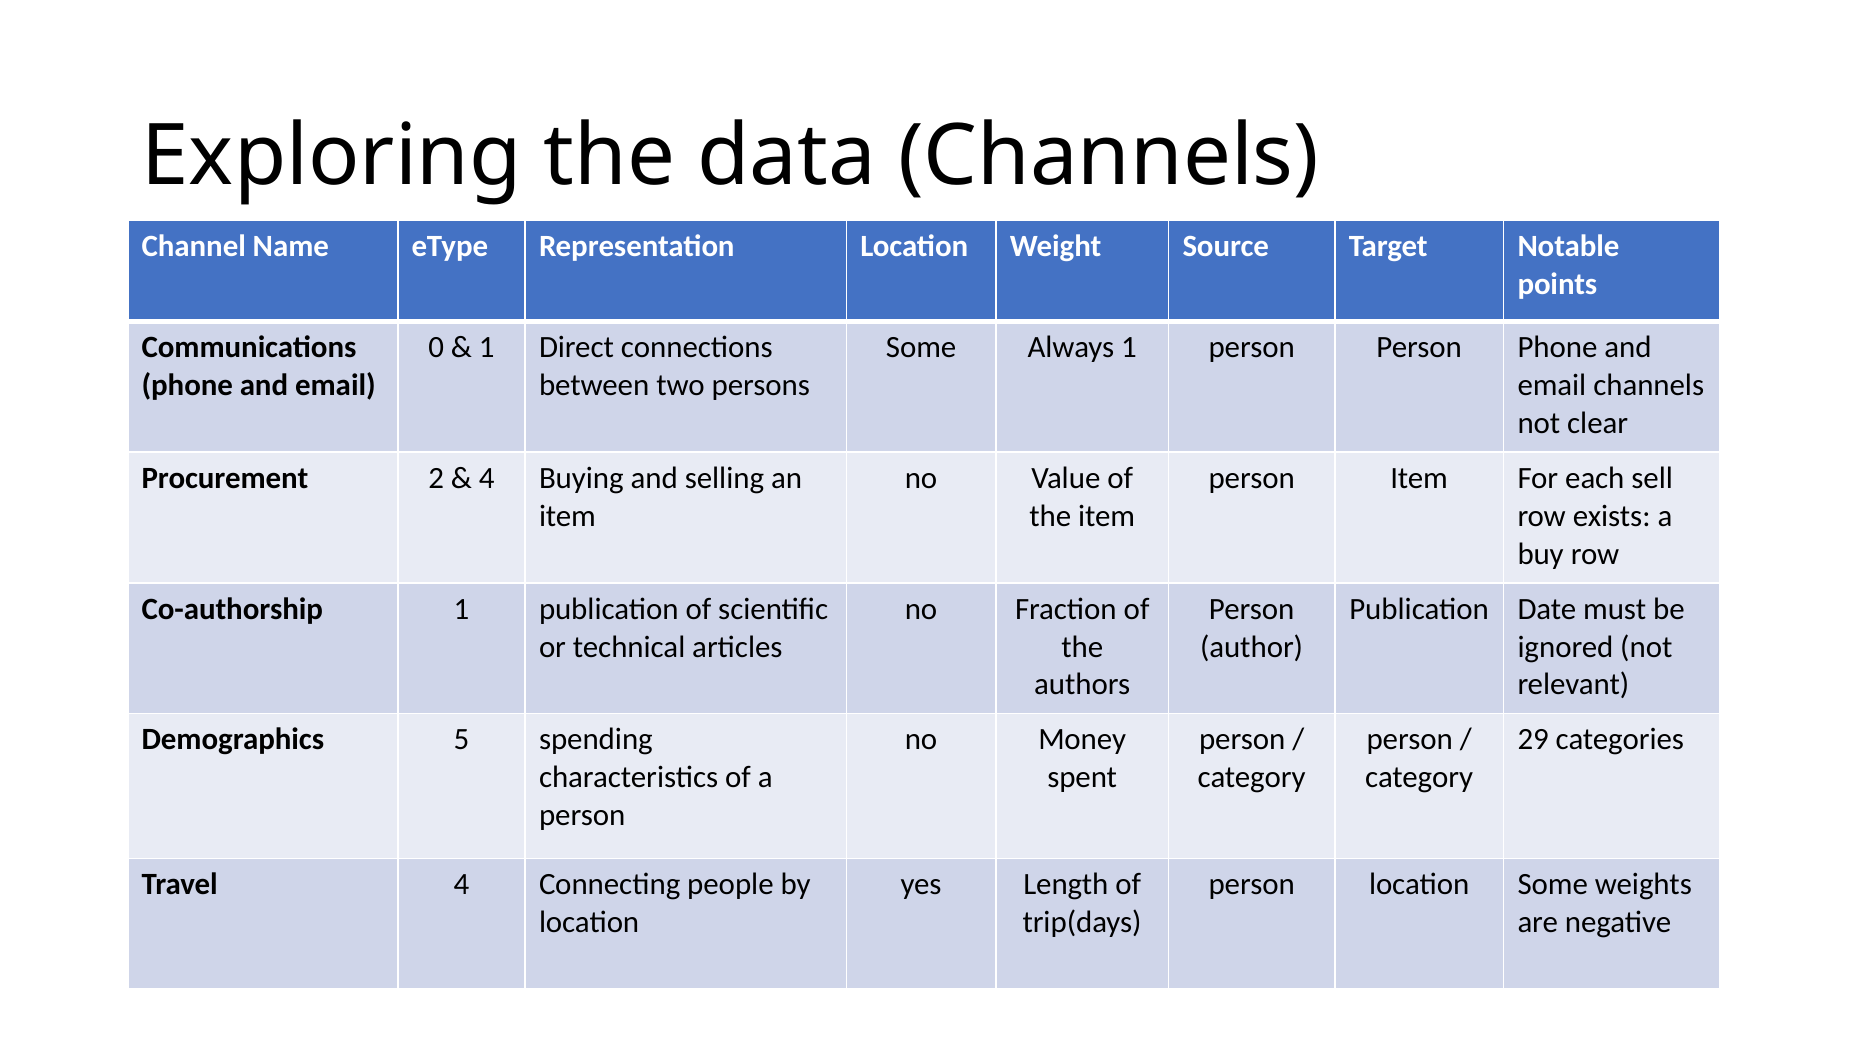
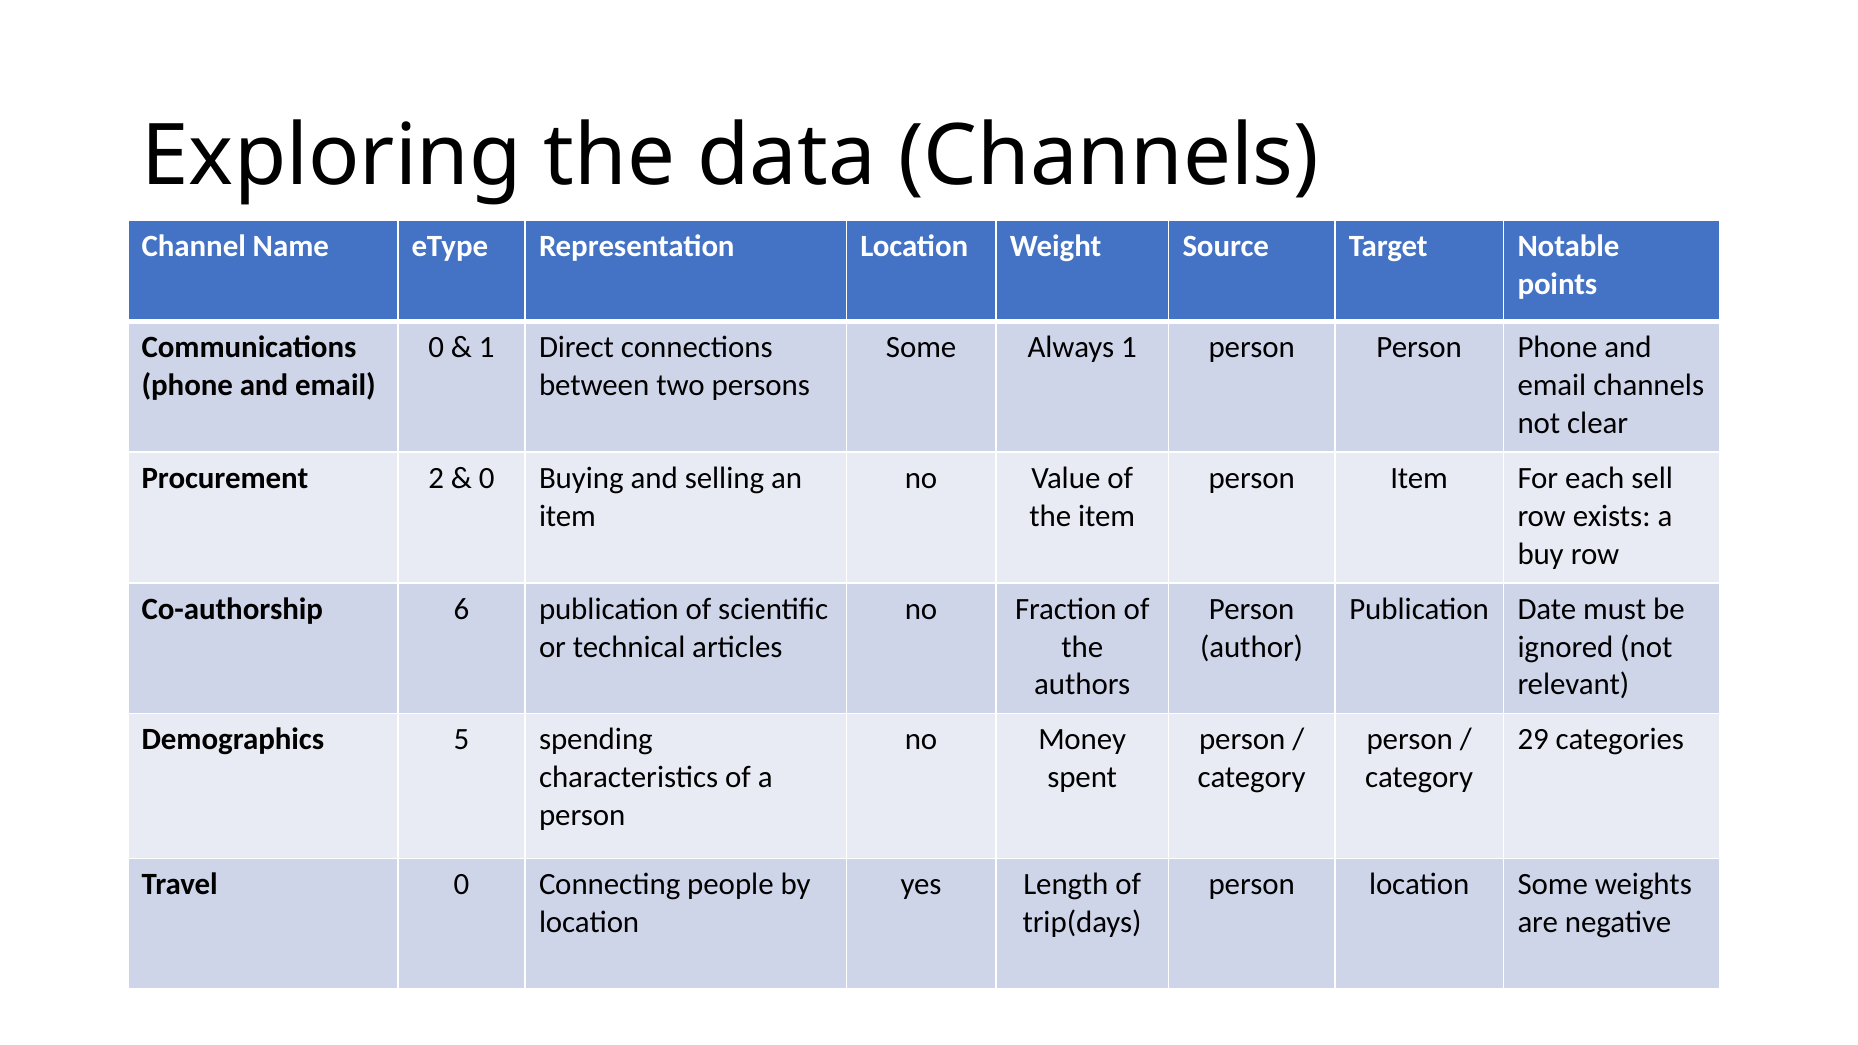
4 at (487, 478): 4 -> 0
Co-authorship 1: 1 -> 6
Travel 4: 4 -> 0
